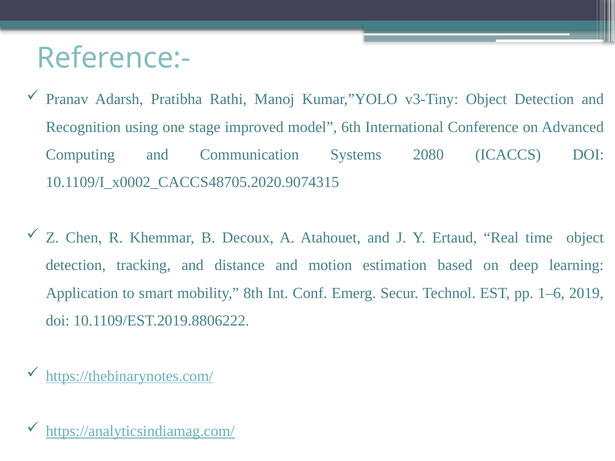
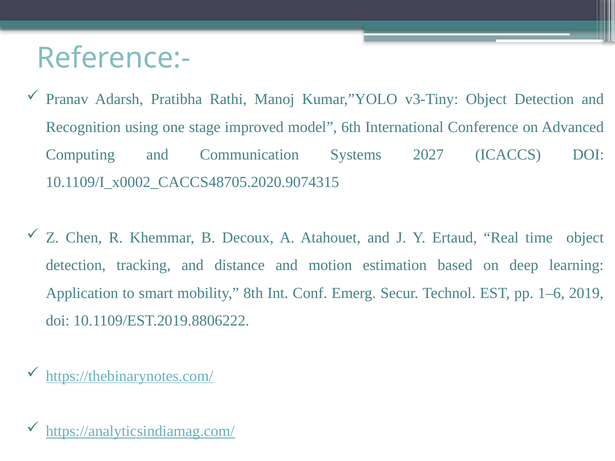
2080: 2080 -> 2027
